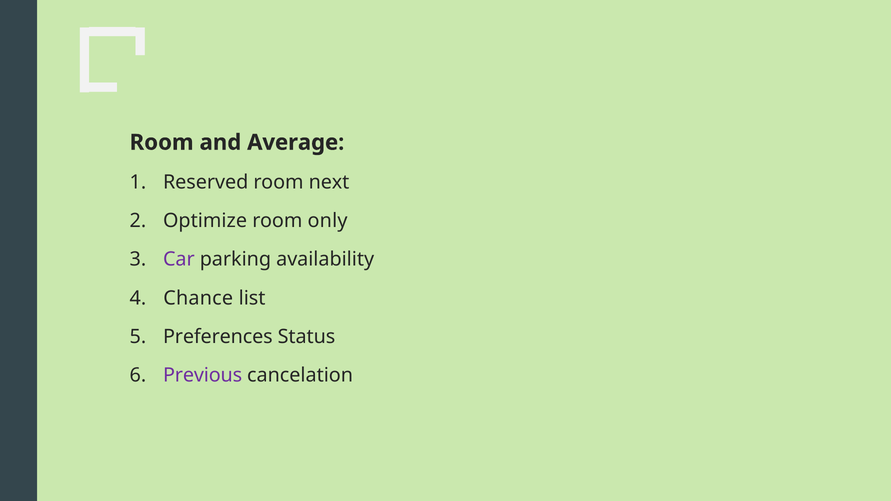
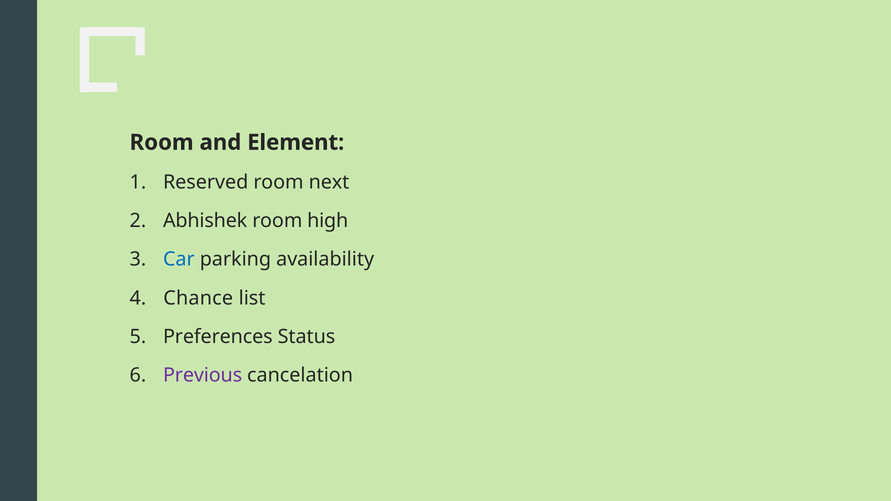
Average: Average -> Element
Optimize: Optimize -> Abhishek
only: only -> high
Car colour: purple -> blue
